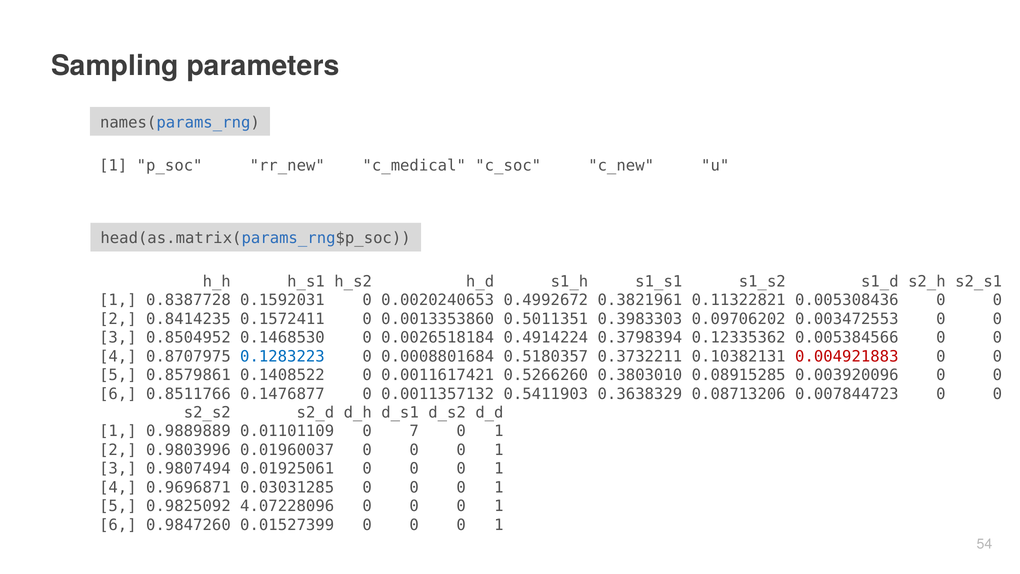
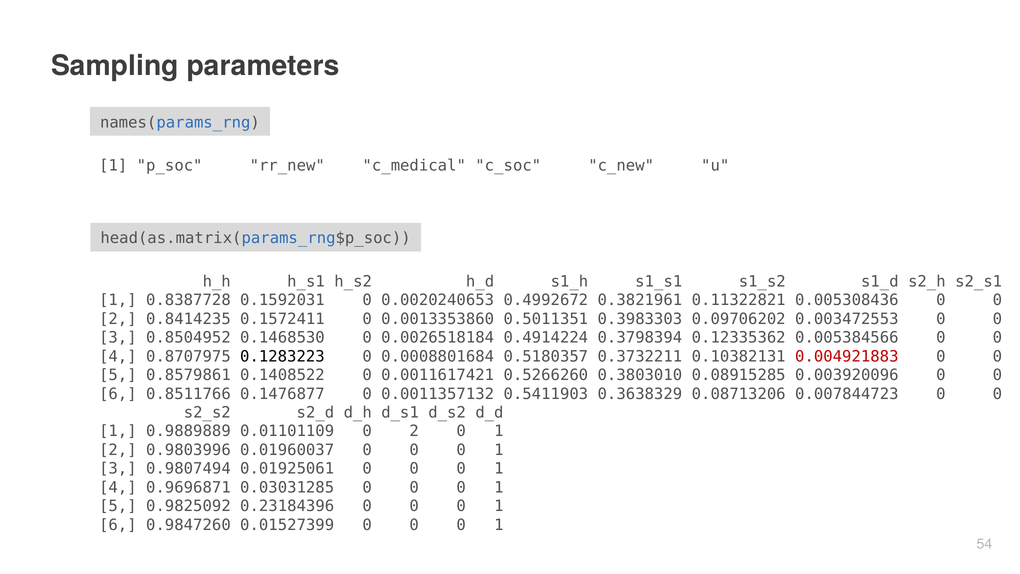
0.1283223 colour: blue -> black
0.01101109 0 7: 7 -> 2
4.07228096: 4.07228096 -> 0.23184396
